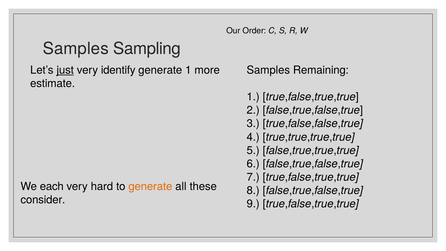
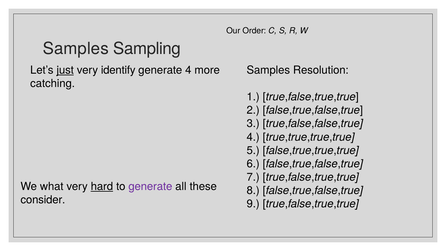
generate 1: 1 -> 4
Remaining: Remaining -> Resolution
estimate: estimate -> catching
each: each -> what
hard underline: none -> present
generate at (150, 186) colour: orange -> purple
